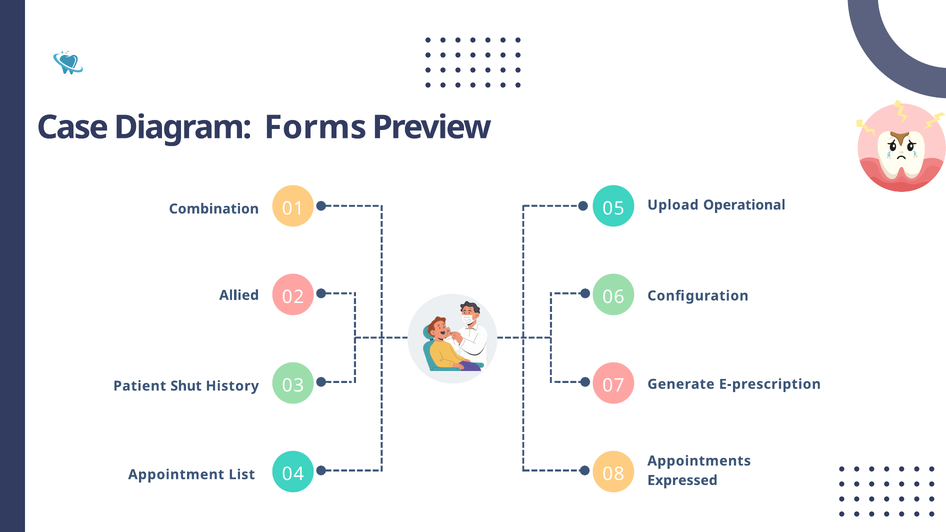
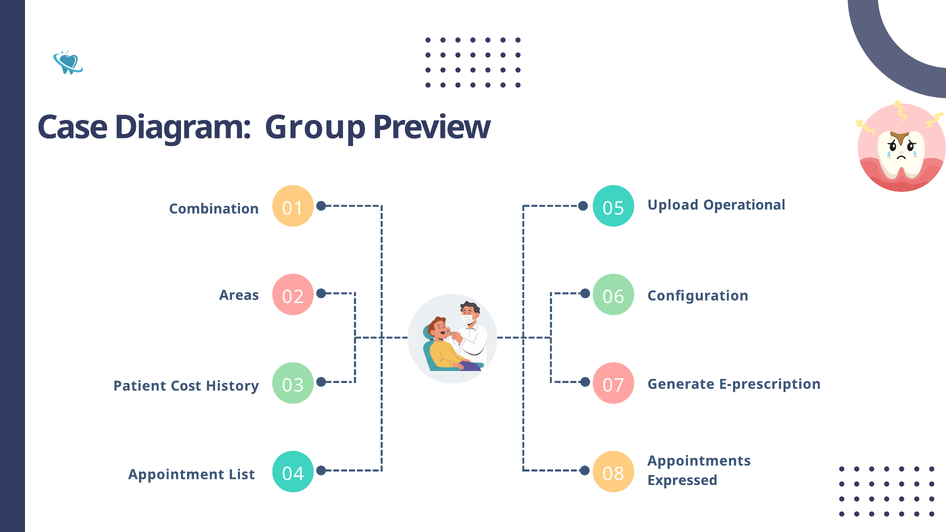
Forms: Forms -> Group
Allied: Allied -> Areas
Shut: Shut -> Cost
